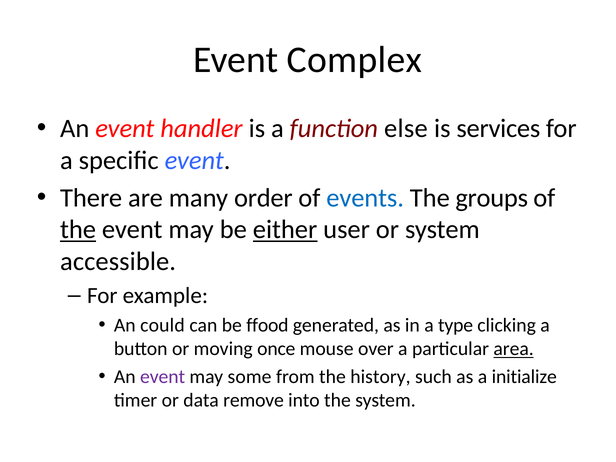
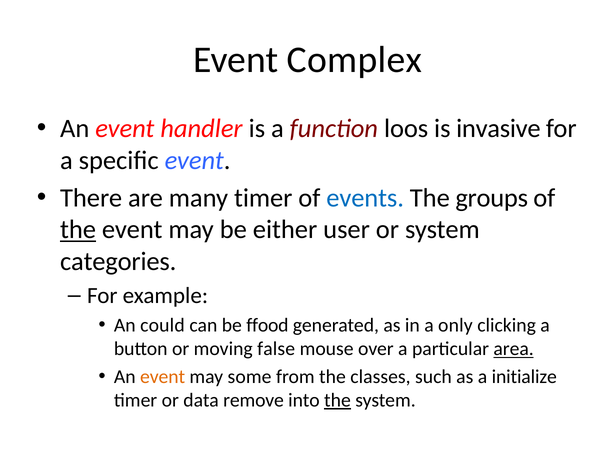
else: else -> loos
services: services -> invasive
many order: order -> timer
either underline: present -> none
accessible: accessible -> categories
type: type -> only
once: once -> false
event at (163, 377) colour: purple -> orange
history: history -> classes
the at (337, 400) underline: none -> present
